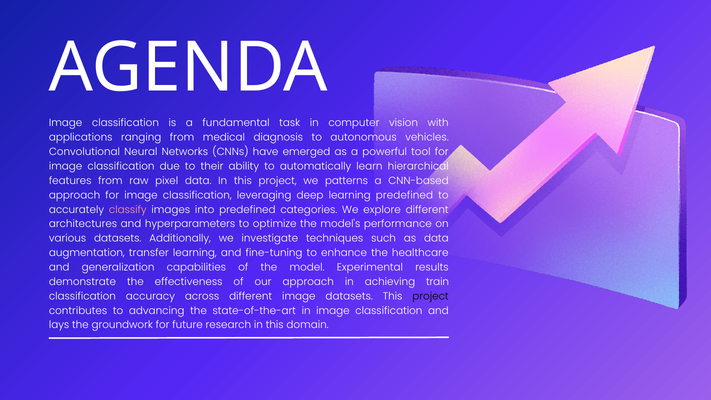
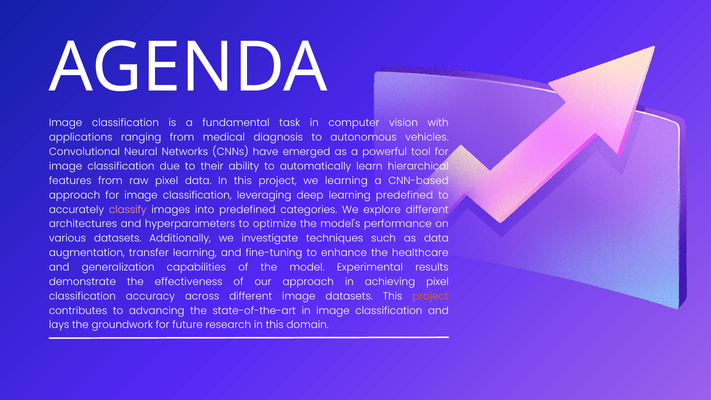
we patterns: patterns -> learning
achieving train: train -> pixel
project at (431, 296) colour: black -> orange
